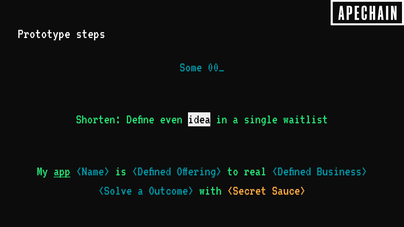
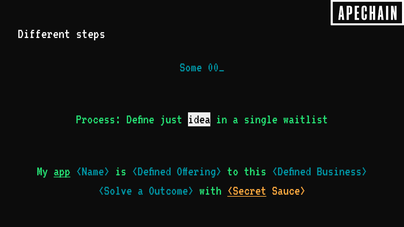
Prototype: Prototype -> Different
Shorten: Shorten -> Process
even: even -> just
real: real -> this
<Secret underline: none -> present
